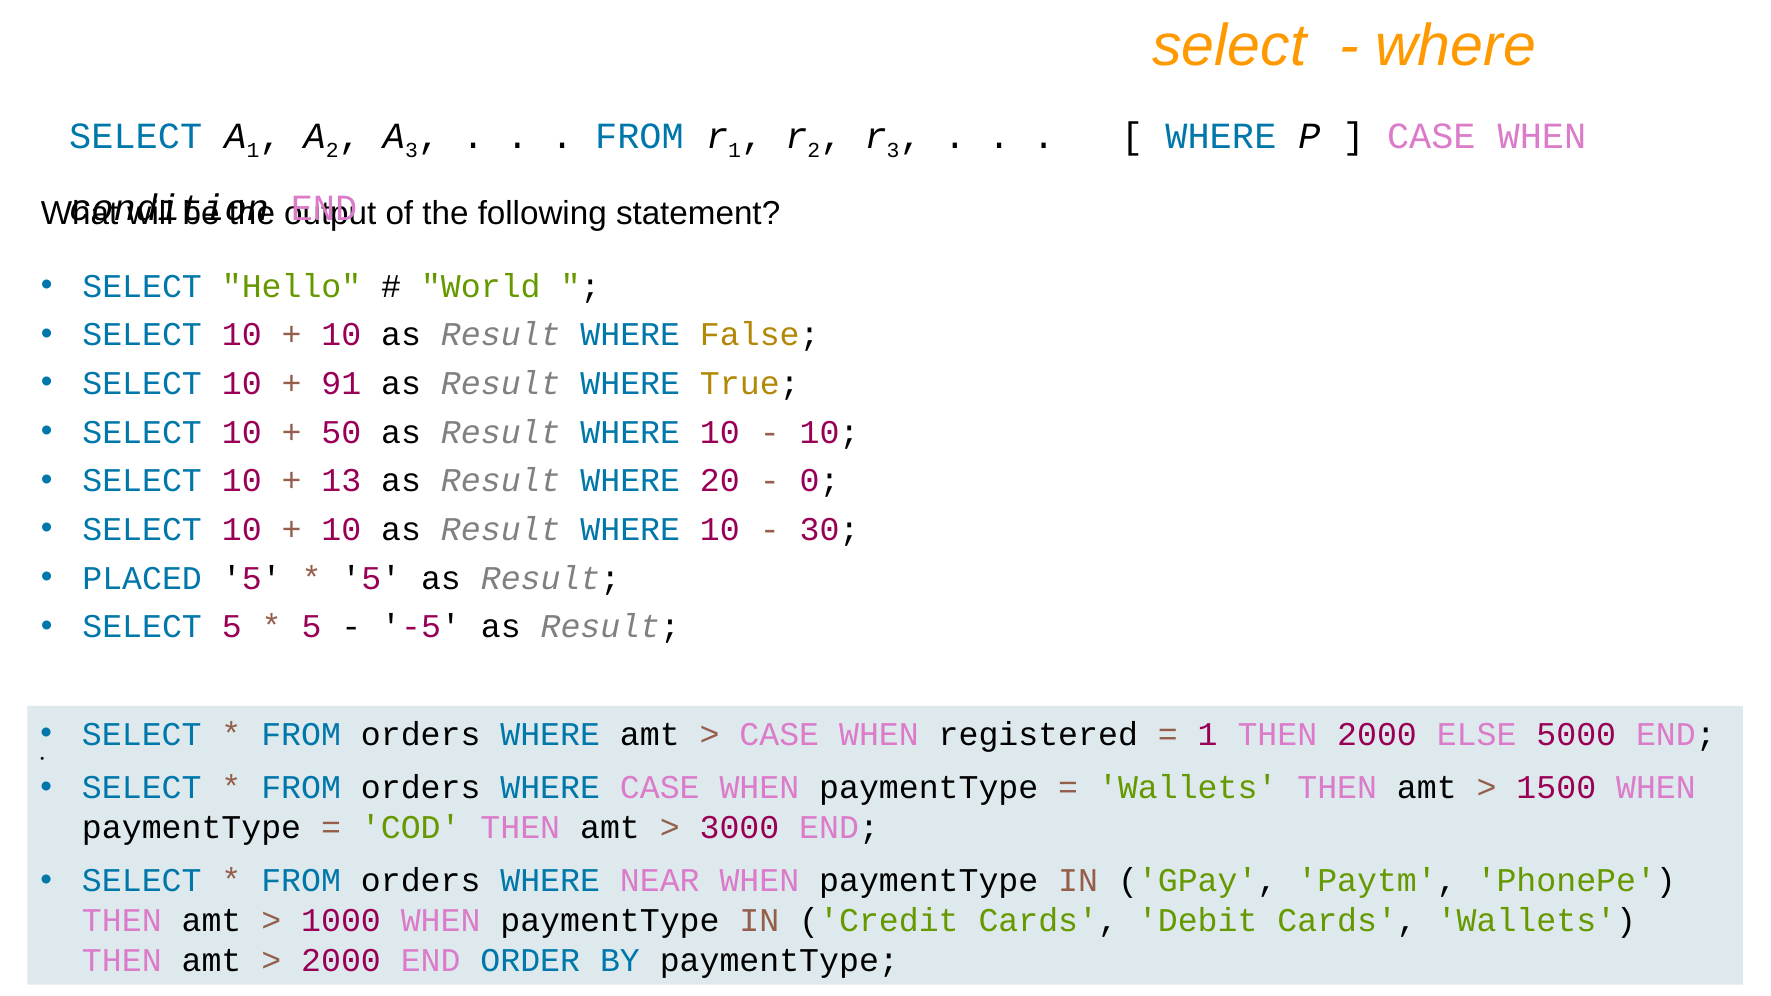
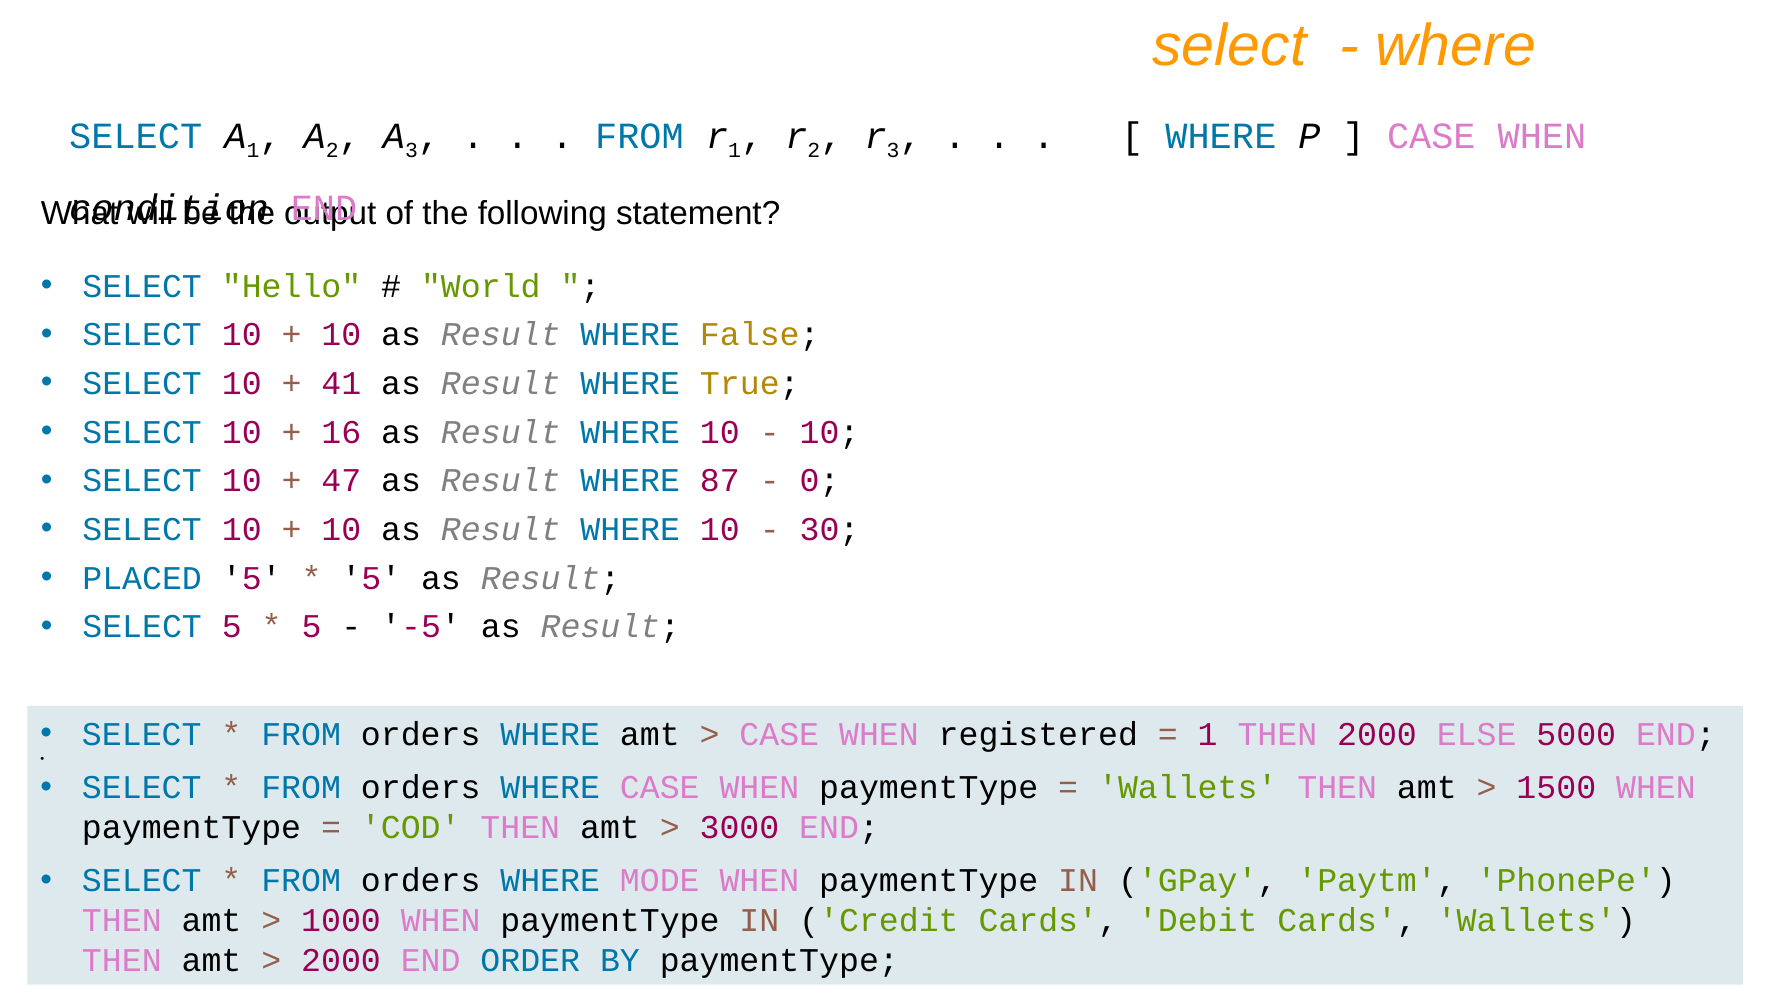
91: 91 -> 41
50: 50 -> 16
13: 13 -> 47
20: 20 -> 87
NEAR: NEAR -> MODE
